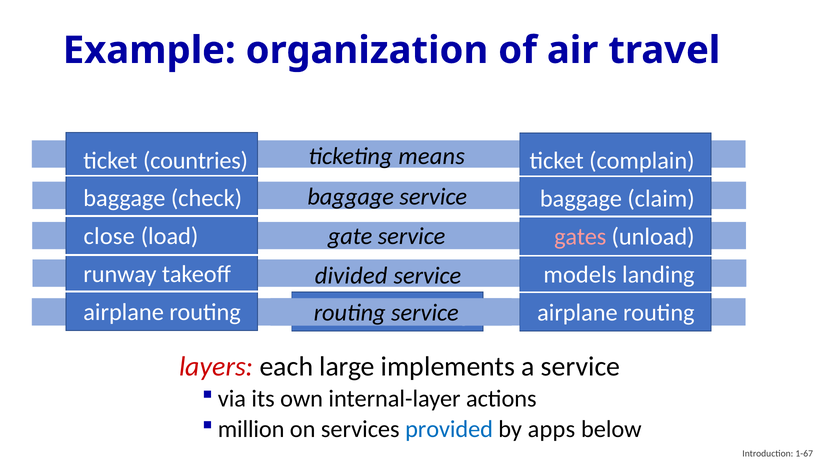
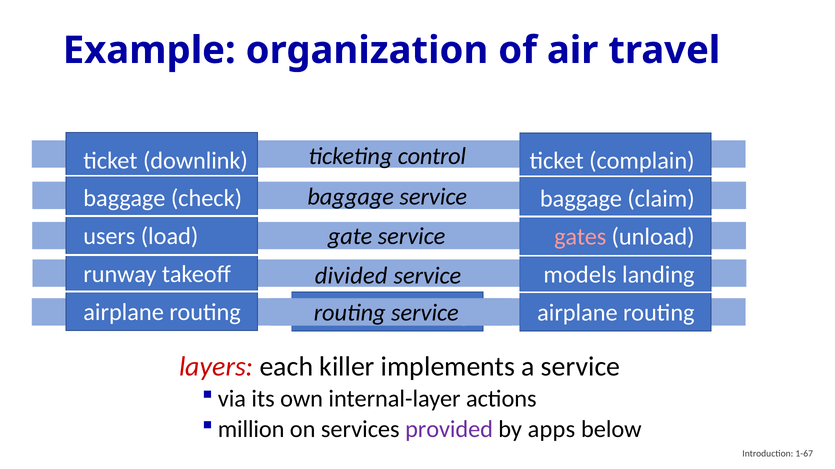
means: means -> control
countries: countries -> downlink
close: close -> users
large: large -> killer
provided colour: blue -> purple
